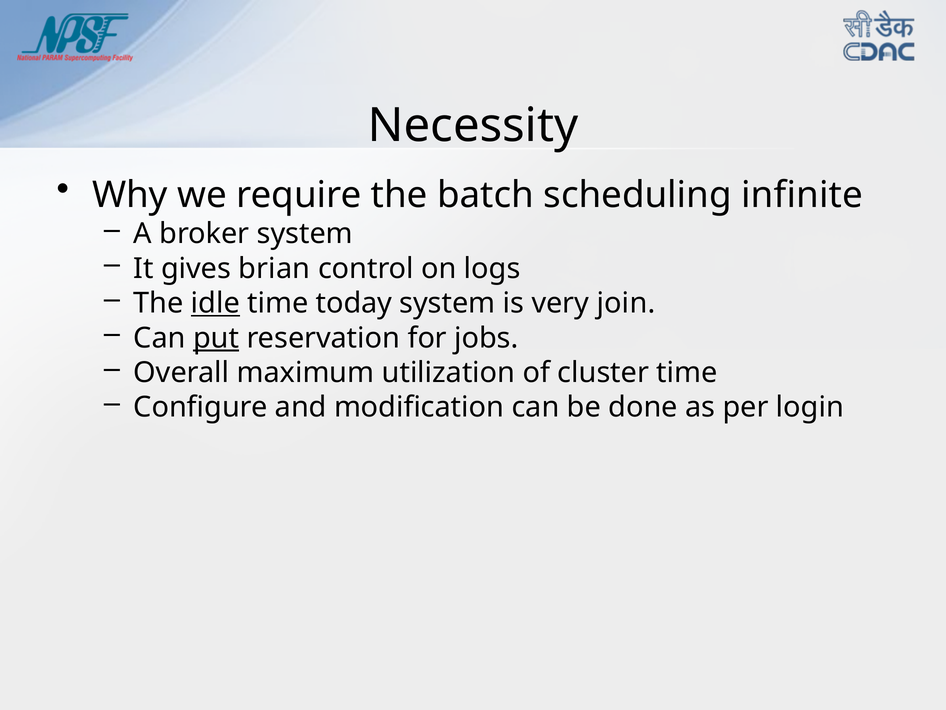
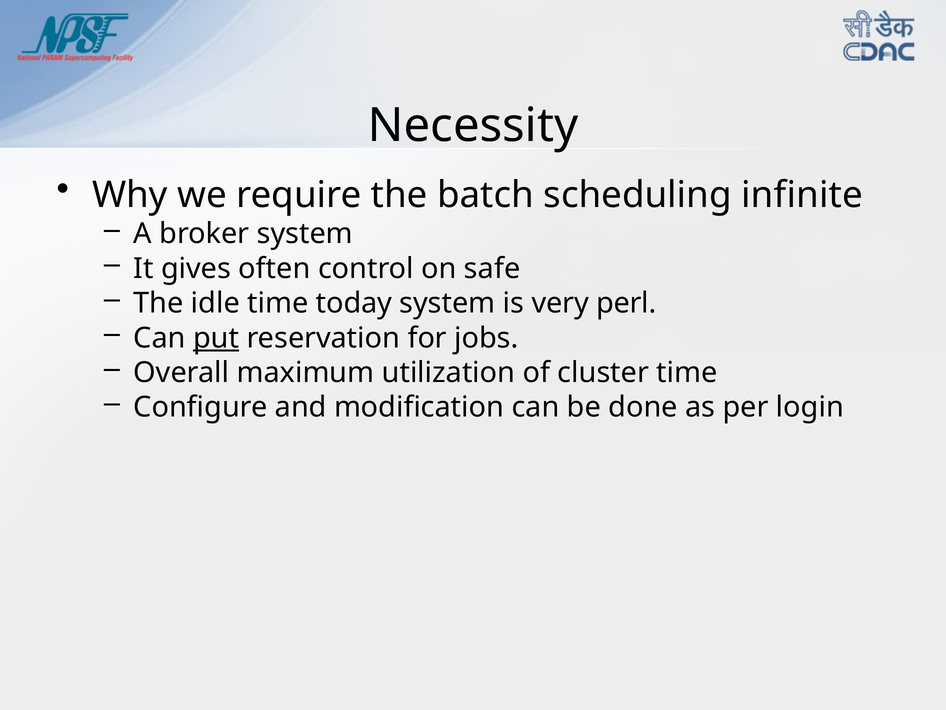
brian: brian -> often
logs: logs -> safe
idle underline: present -> none
join: join -> perl
